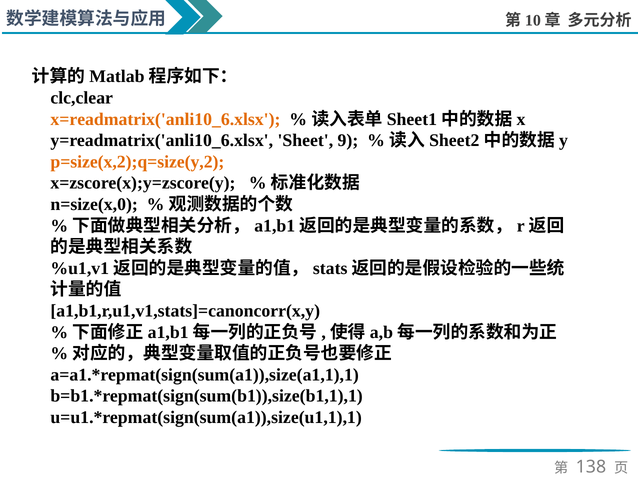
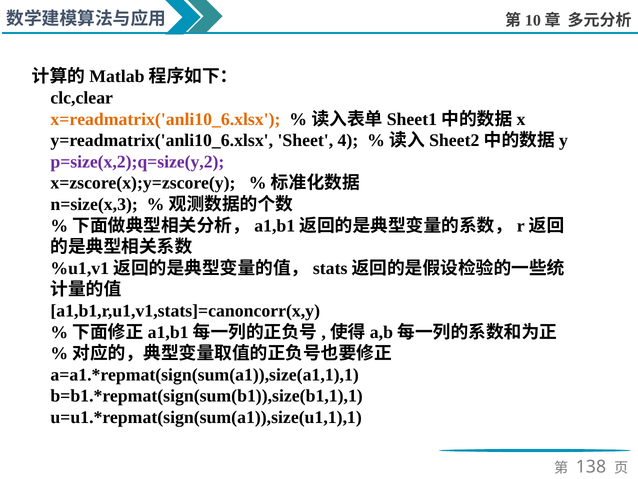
9: 9 -> 4
p=size(x,2);q=size(y,2 colour: orange -> purple
n=size(x,0: n=size(x,0 -> n=size(x,3
